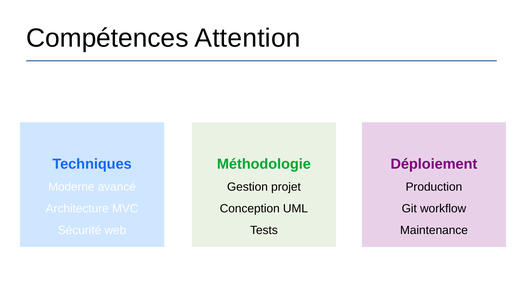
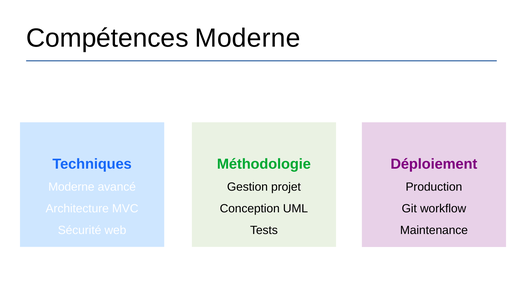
Compétences Attention: Attention -> Moderne
